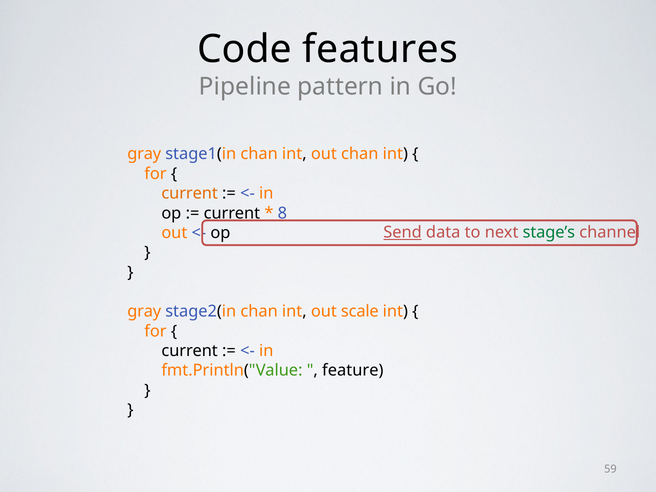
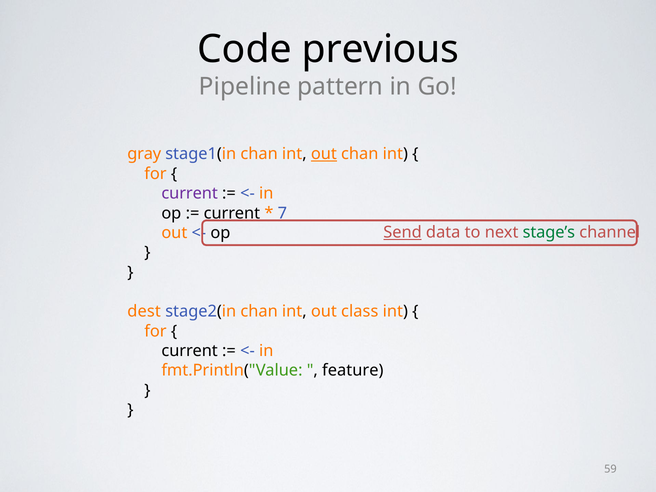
features: features -> previous
out at (324, 154) underline: none -> present
current at (190, 193) colour: orange -> purple
8: 8 -> 7
gray at (144, 312): gray -> dest
scale: scale -> class
